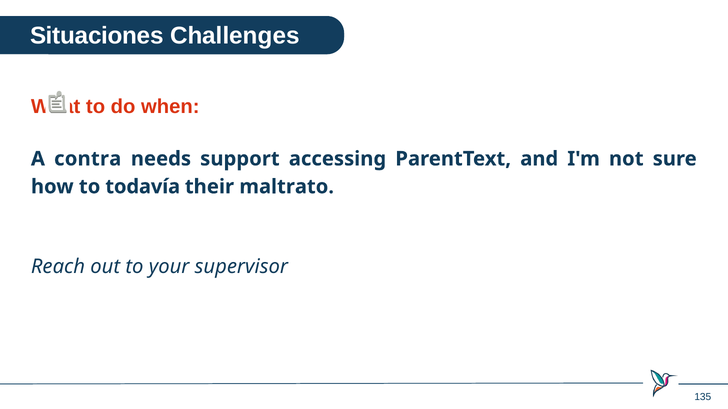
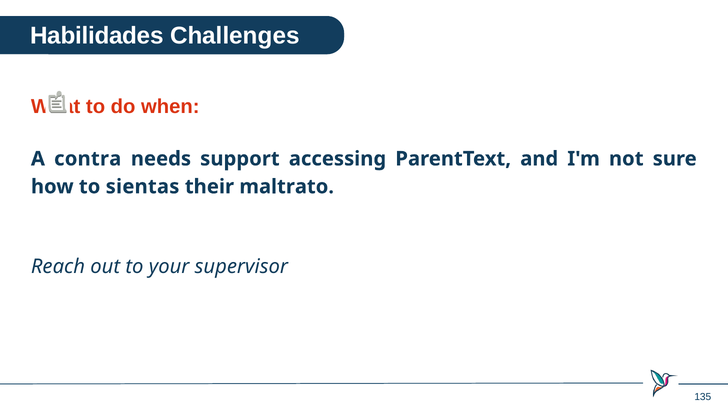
Situaciones: Situaciones -> Habilidades
todavía: todavía -> sientas
